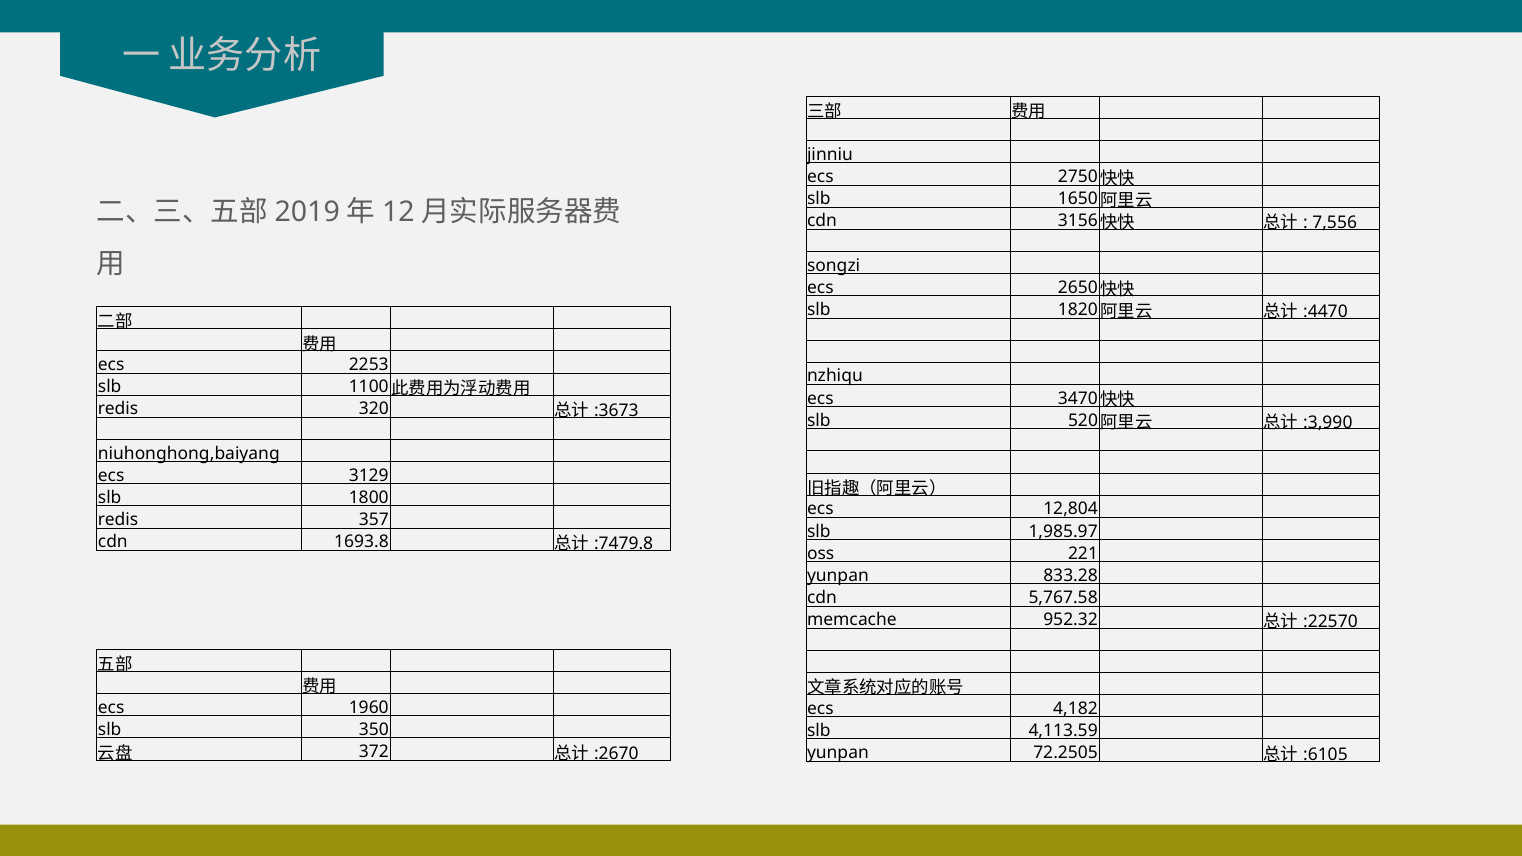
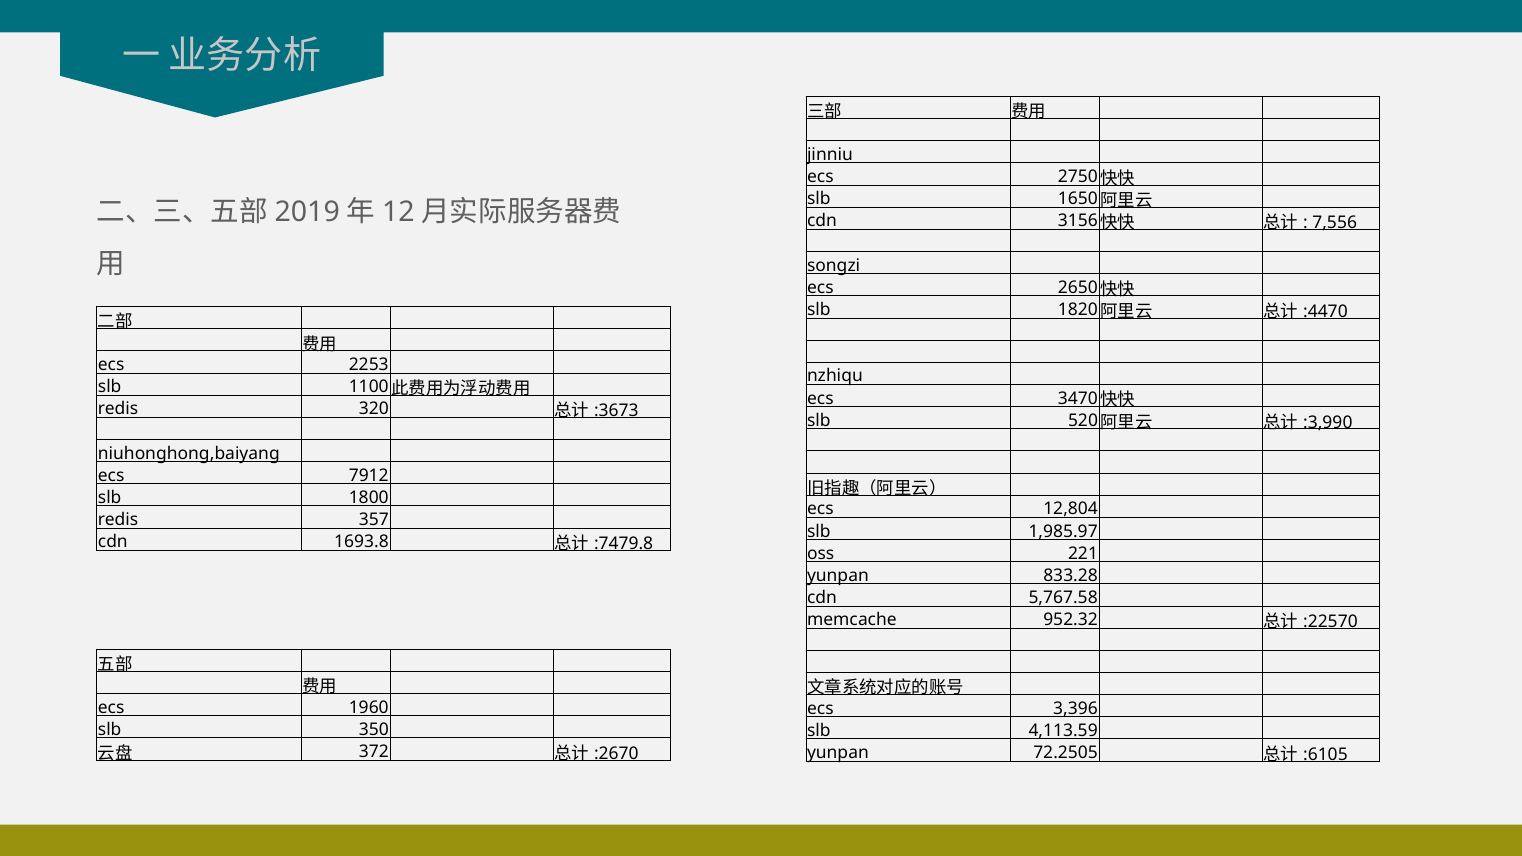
3129: 3129 -> 7912
4,182: 4,182 -> 3,396
